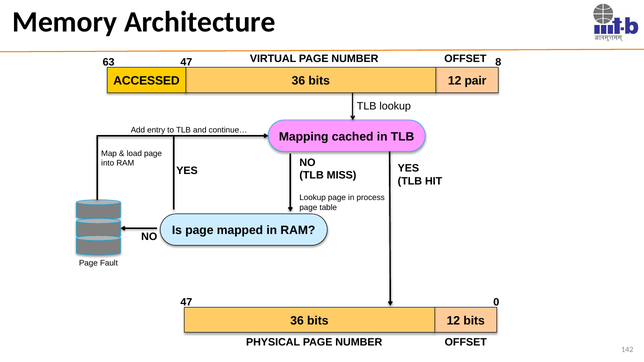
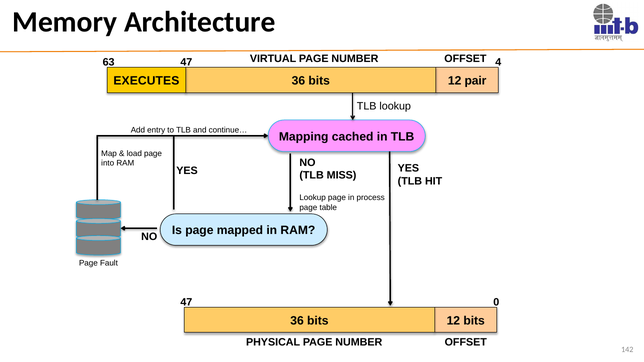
8: 8 -> 4
ACCESSED: ACCESSED -> EXECUTES
